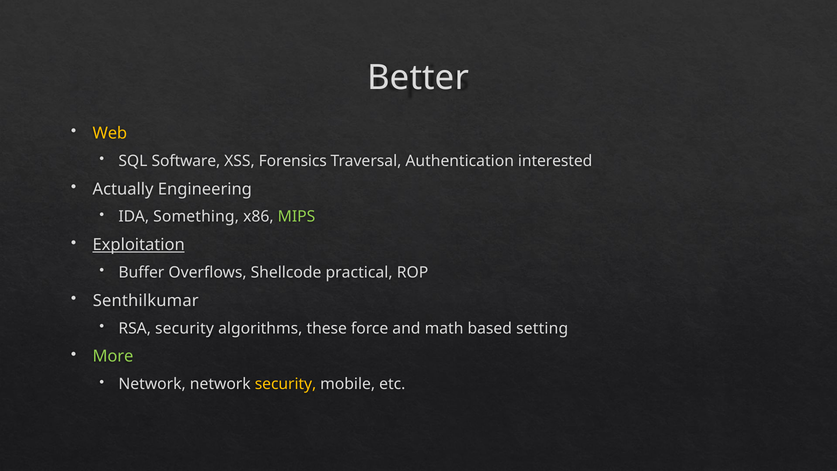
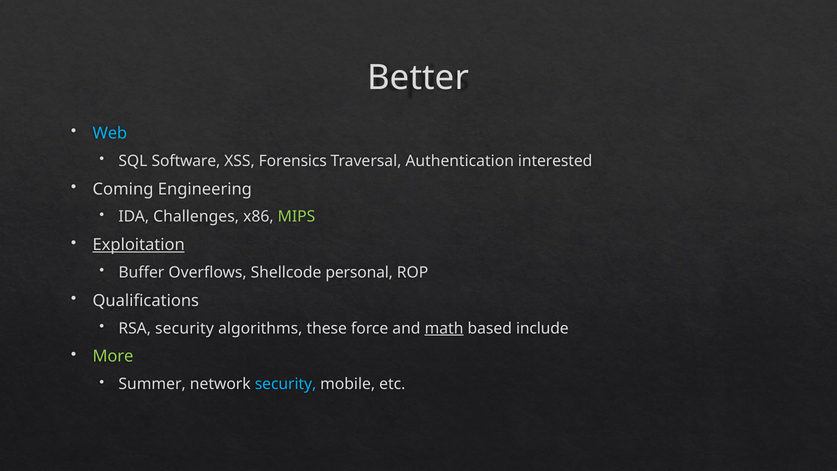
Web colour: yellow -> light blue
Actually: Actually -> Coming
Something: Something -> Challenges
practical: practical -> personal
Senthilkumar: Senthilkumar -> Qualifications
math underline: none -> present
setting: setting -> include
Network at (152, 384): Network -> Summer
security at (286, 384) colour: yellow -> light blue
